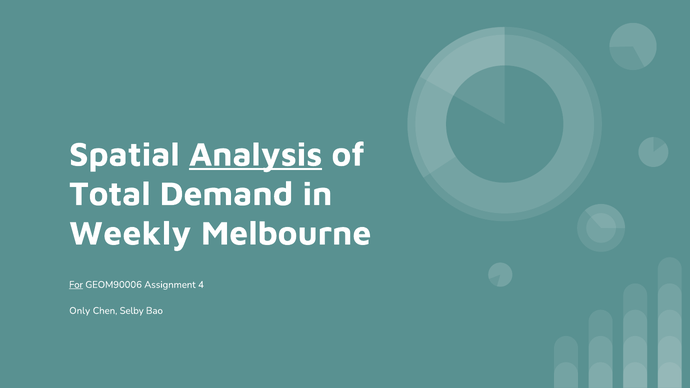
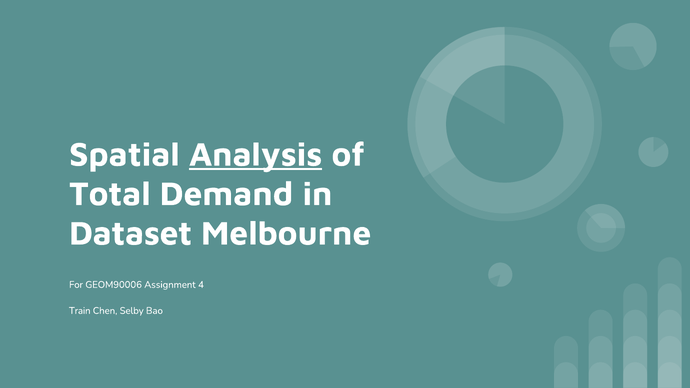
Weekly: Weekly -> Dataset
For underline: present -> none
Only: Only -> Train
